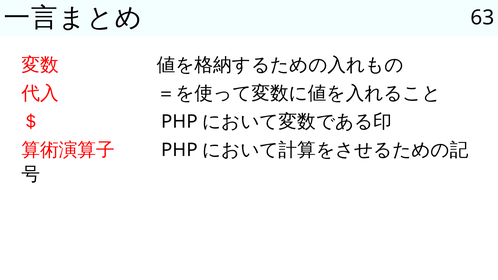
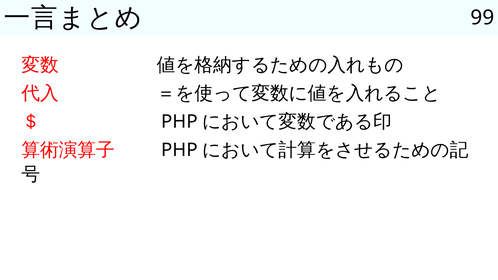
63: 63 -> 99
